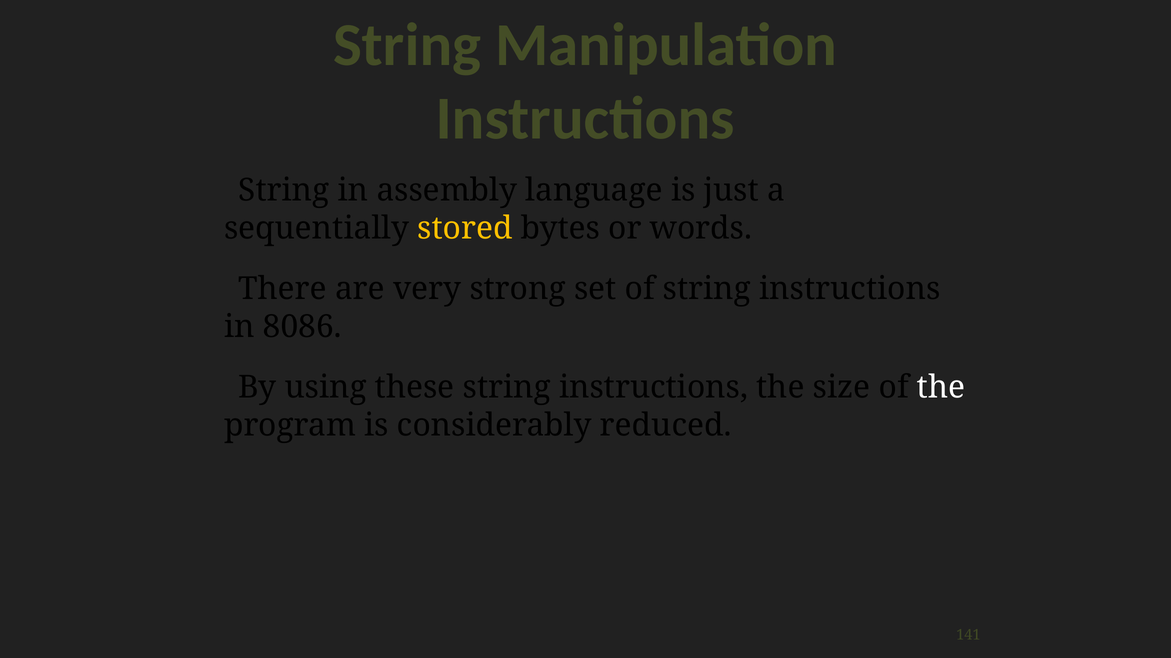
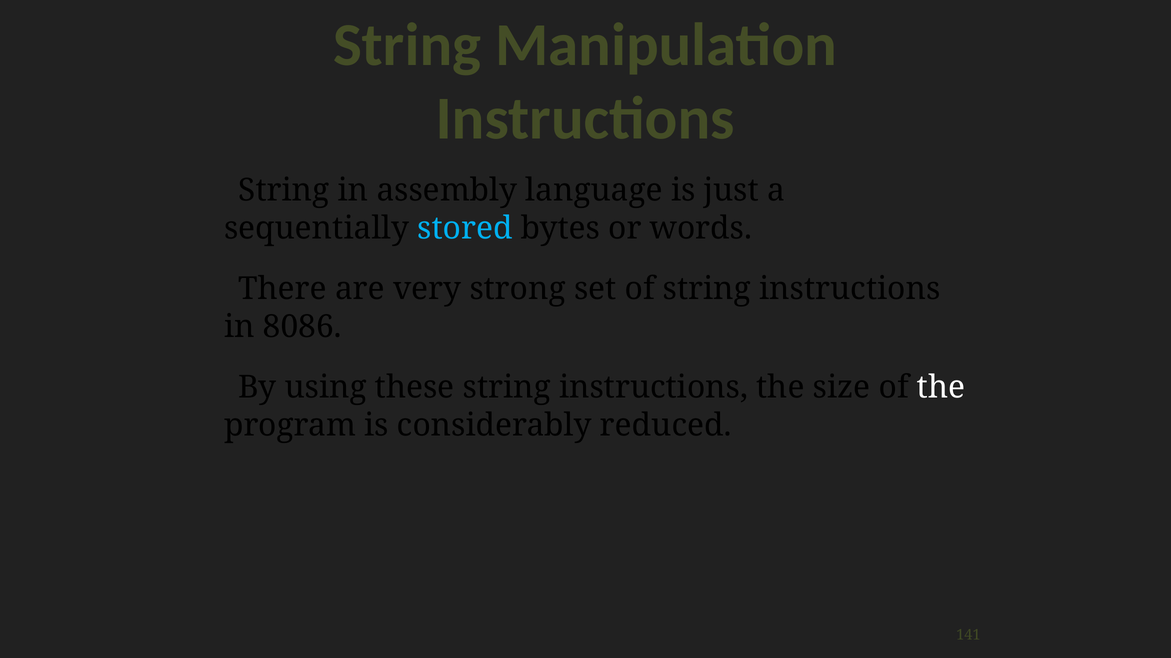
stored colour: yellow -> light blue
